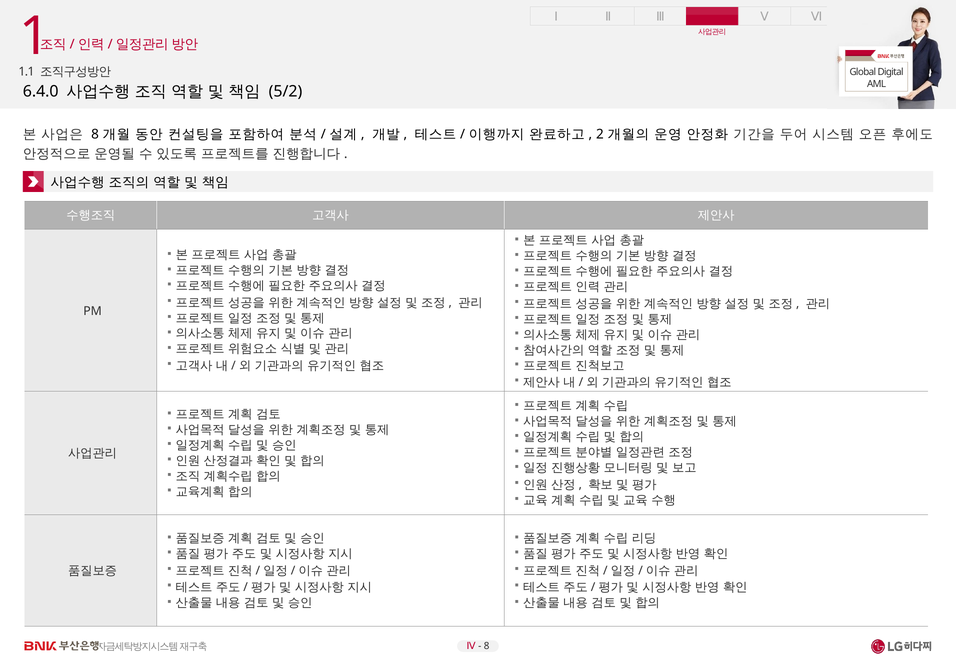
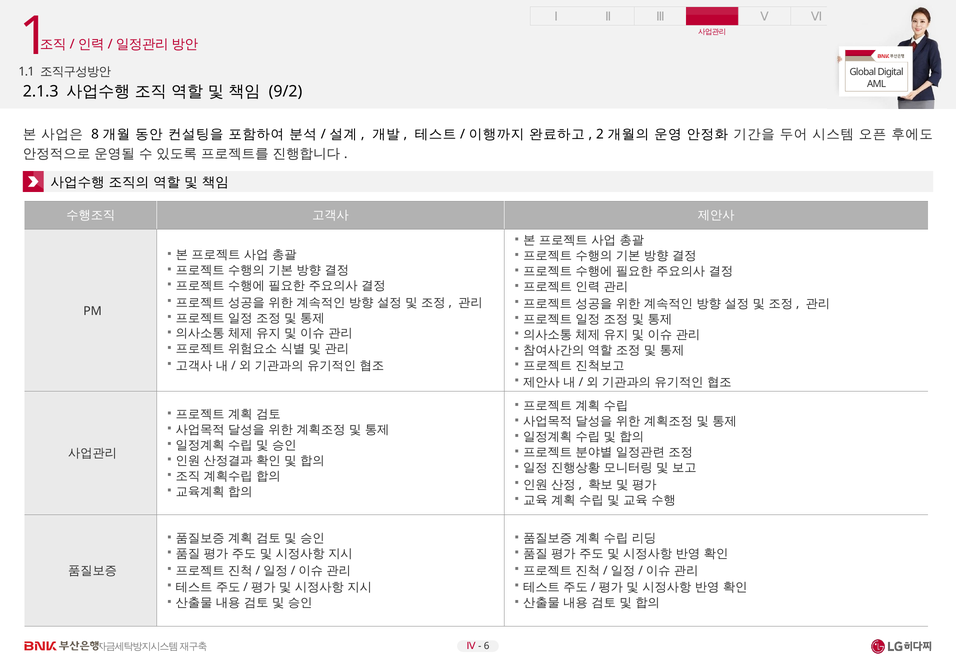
6.4.0: 6.4.0 -> 2.1.3
5/2: 5/2 -> 9/2
8 at (487, 646): 8 -> 6
